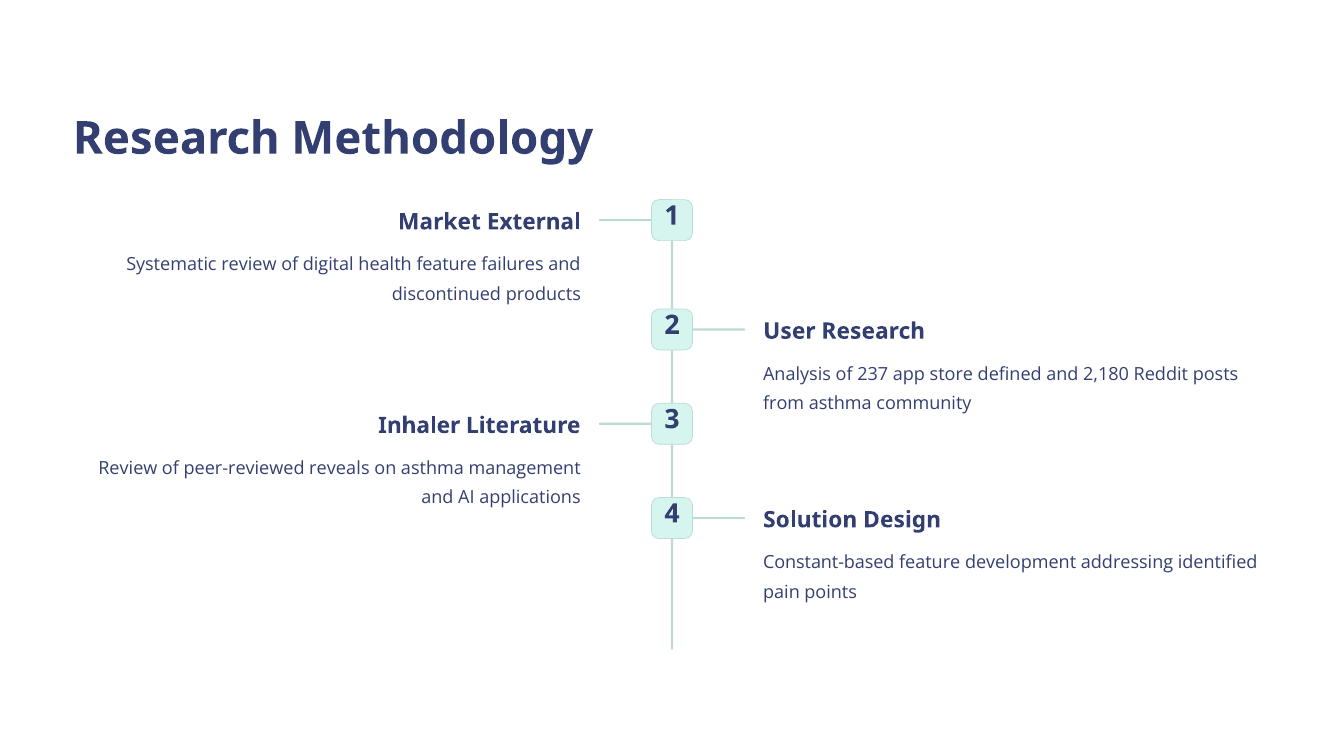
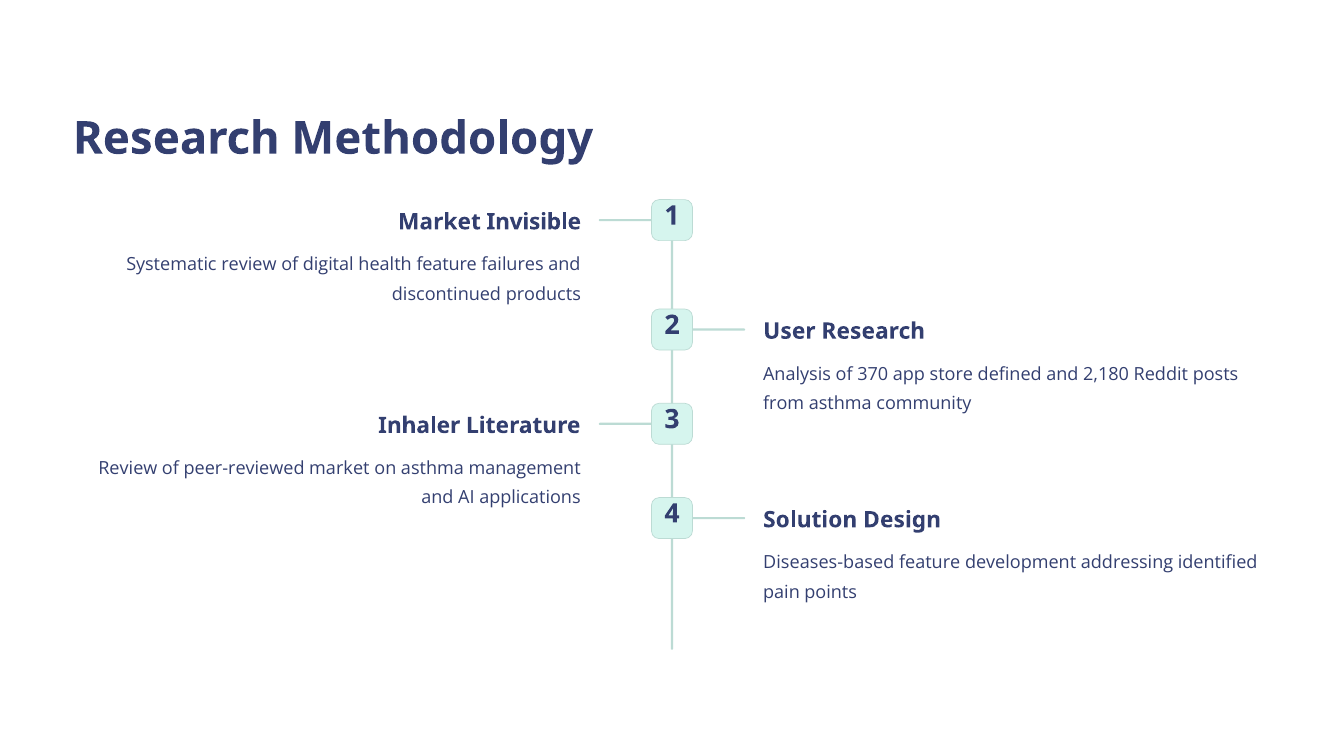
External: External -> Invisible
237: 237 -> 370
peer-reviewed reveals: reveals -> market
Constant-based: Constant-based -> Diseases-based
